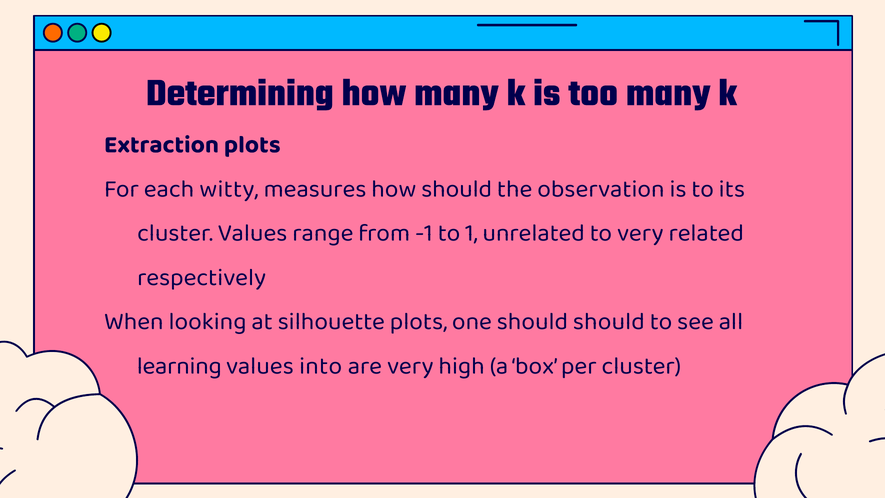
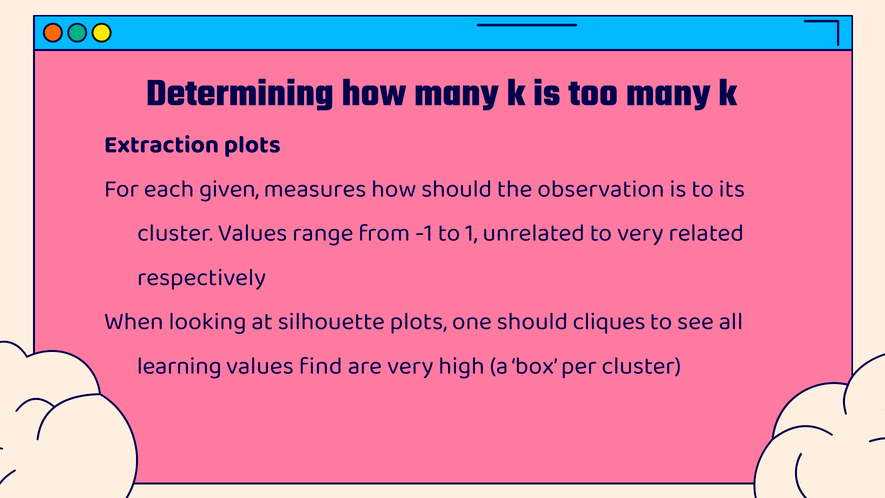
witty: witty -> given
should should: should -> cliques
into: into -> find
